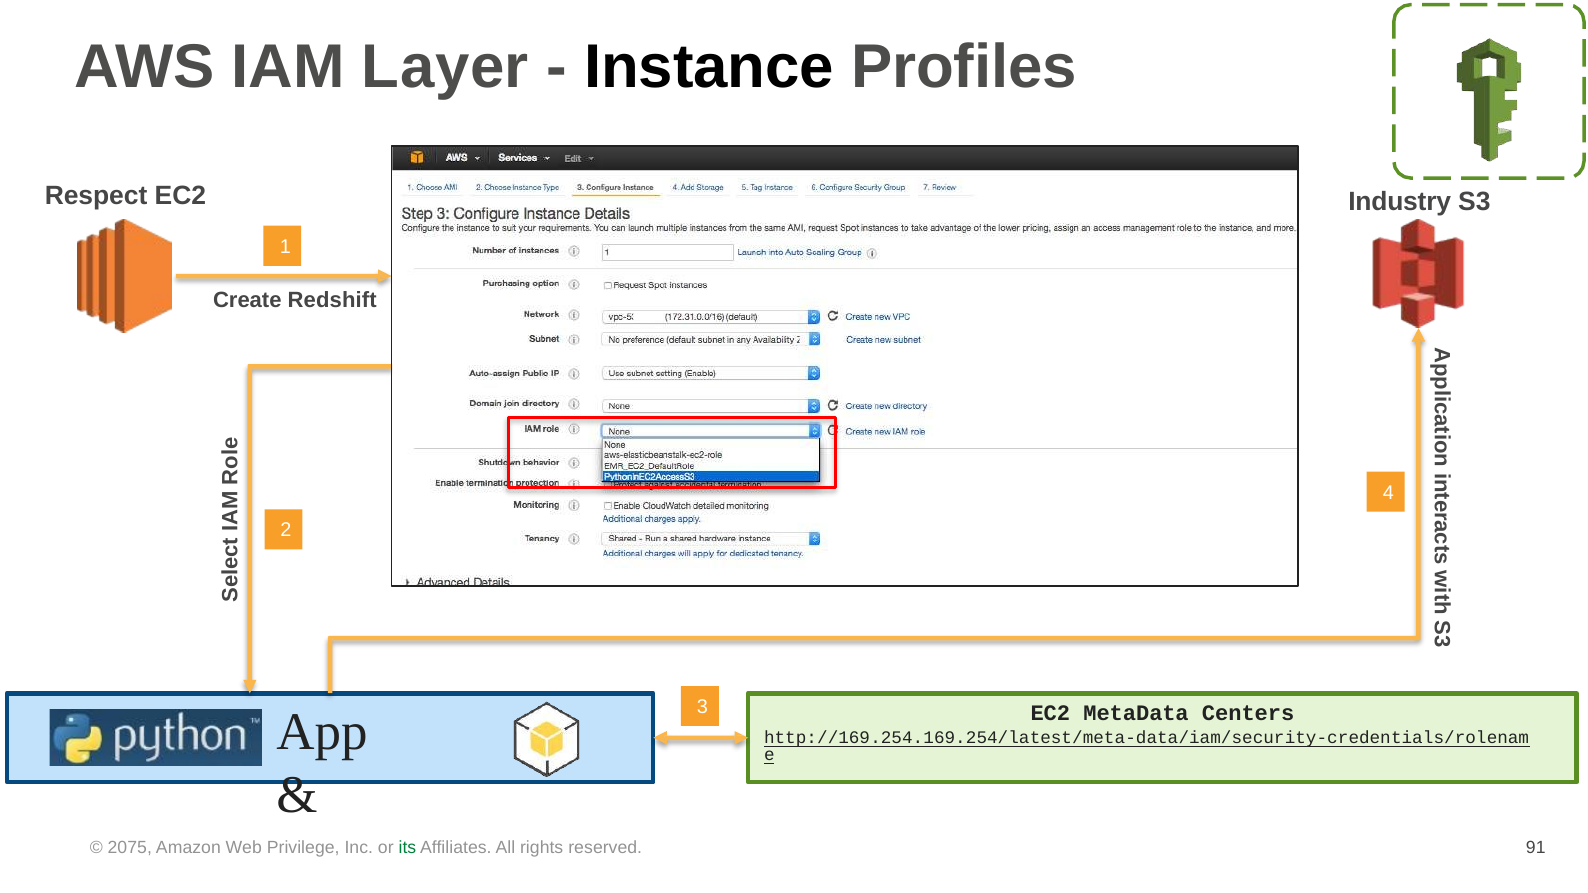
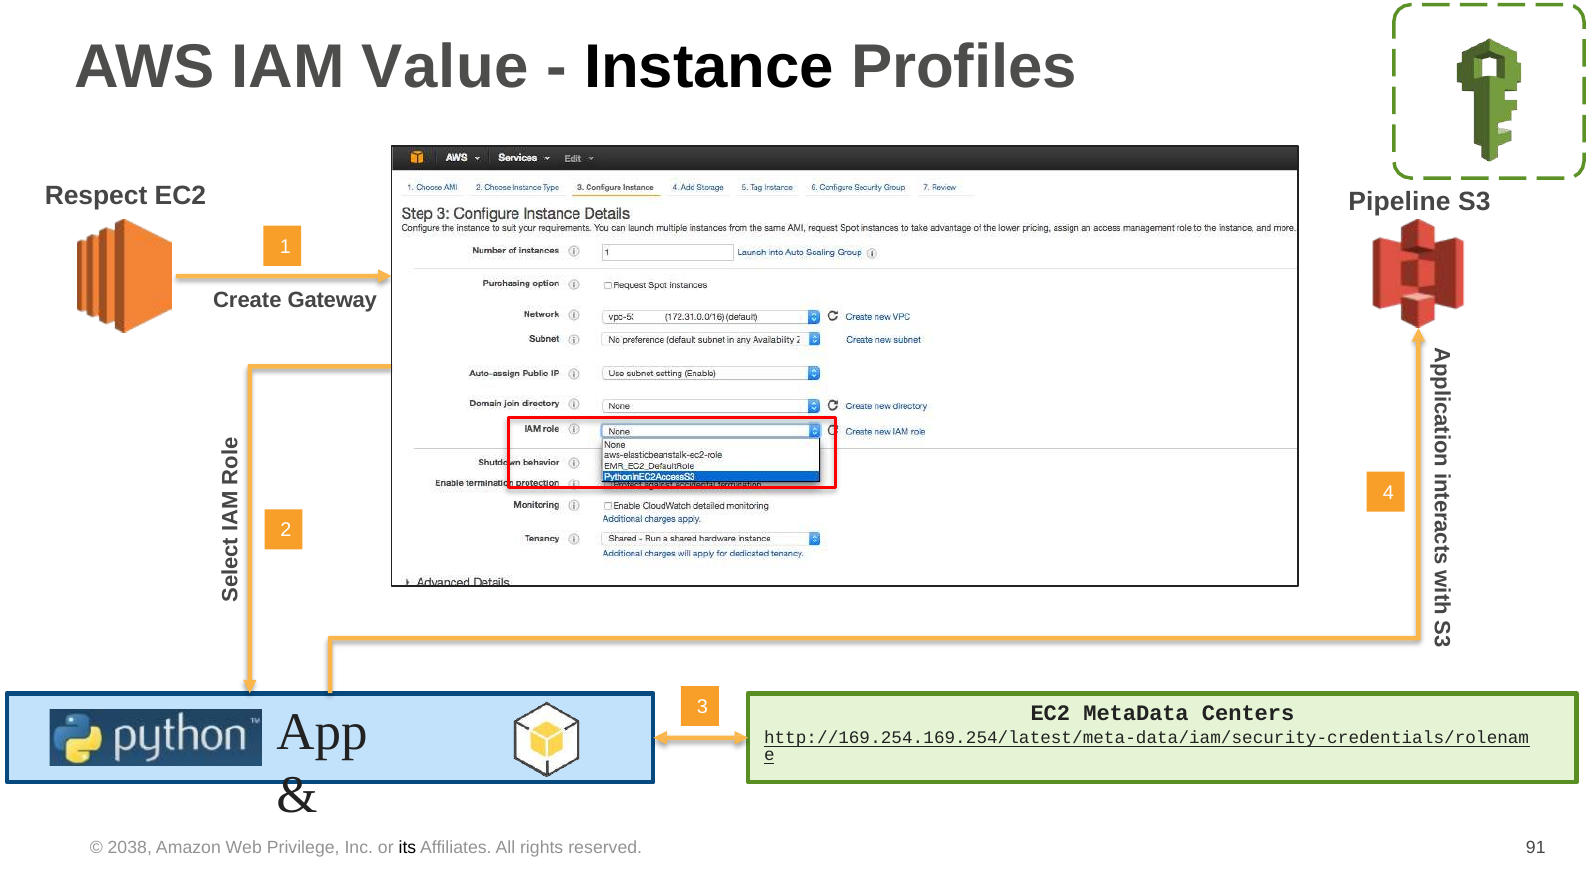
Layer: Layer -> Value
Industry: Industry -> Pipeline
Redshift: Redshift -> Gateway
2075: 2075 -> 2038
its colour: green -> black
